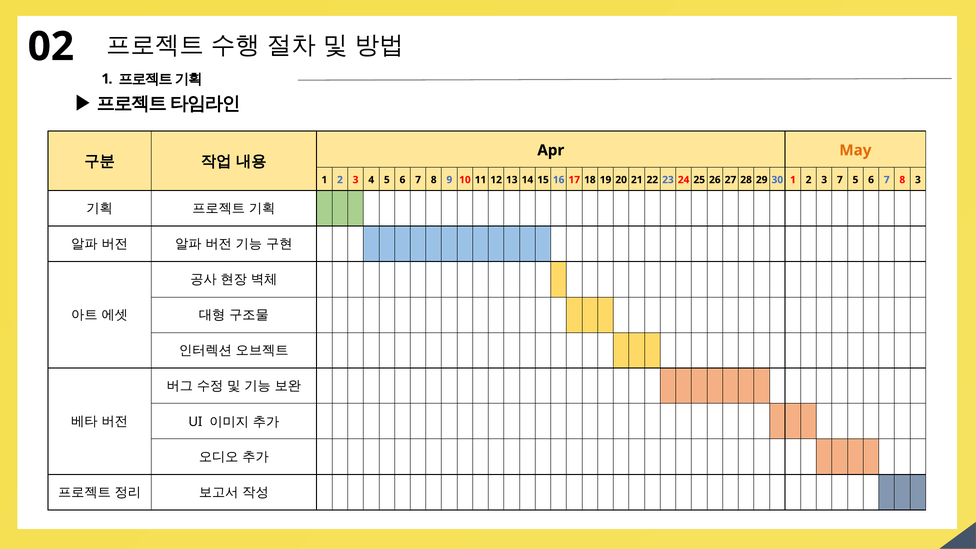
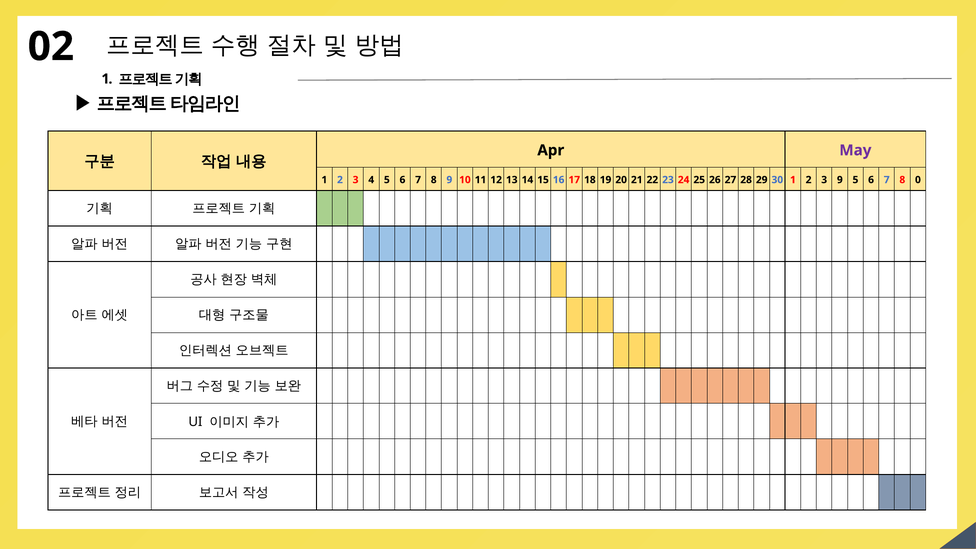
May colour: orange -> purple
3 7: 7 -> 9
8 3: 3 -> 0
